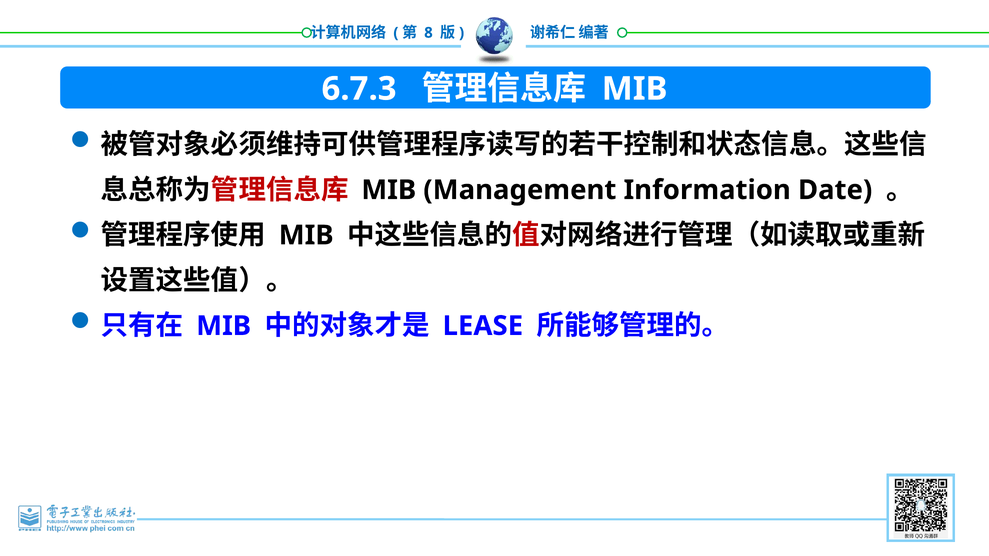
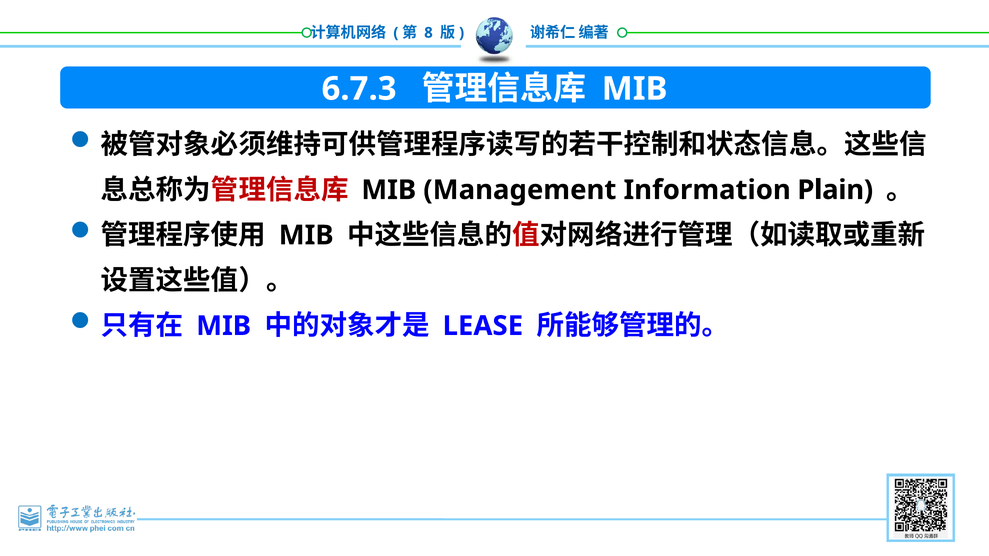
Date: Date -> Plain
